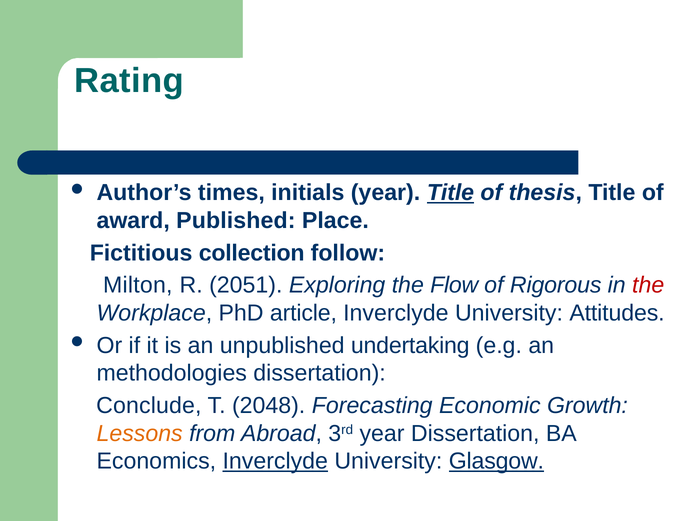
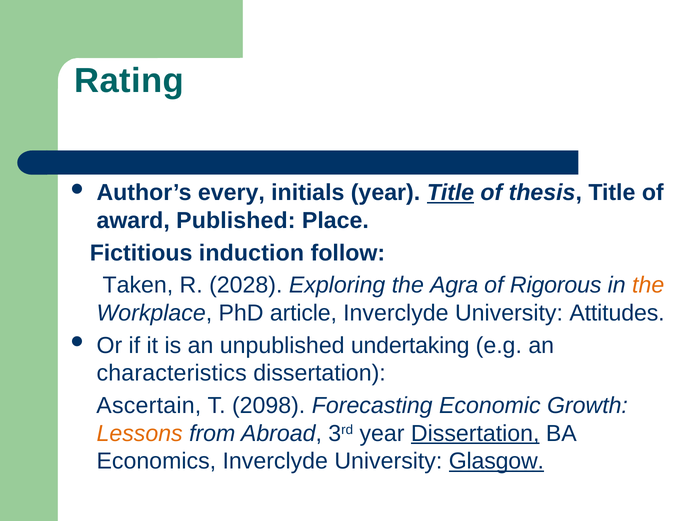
times: times -> every
collection: collection -> induction
Milton: Milton -> Taken
2051: 2051 -> 2028
Flow: Flow -> Agra
the at (648, 285) colour: red -> orange
methodologies: methodologies -> characteristics
Conclude: Conclude -> Ascertain
2048: 2048 -> 2098
Dissertation at (475, 433) underline: none -> present
Inverclyde at (275, 461) underline: present -> none
